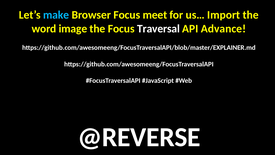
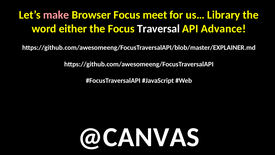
make colour: light blue -> pink
Import: Import -> Library
image: image -> either
@REVERSE: @REVERSE -> @CANVAS
